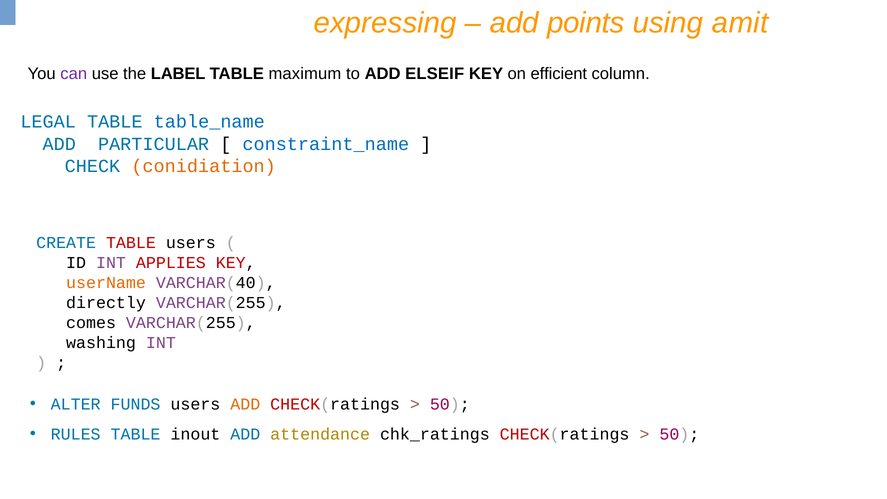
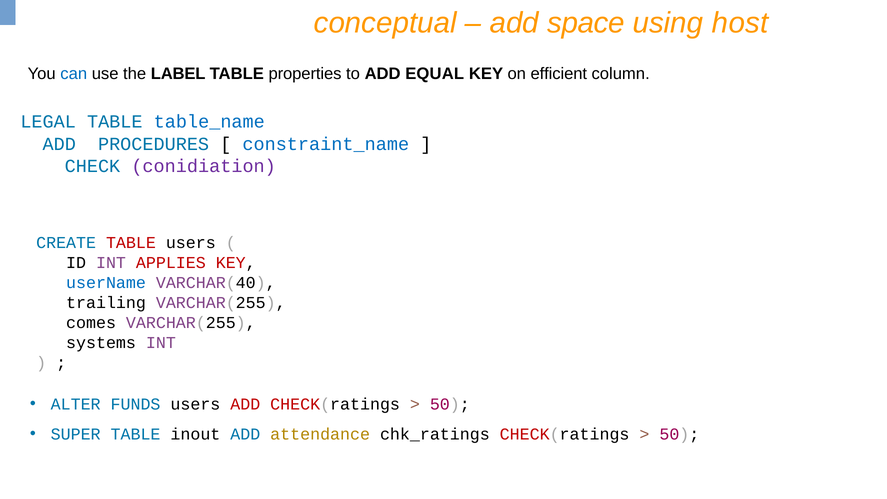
expressing: expressing -> conceptual
points: points -> space
amit: amit -> host
can colour: purple -> blue
maximum: maximum -> properties
ELSEIF: ELSEIF -> EQUAL
PARTICULAR: PARTICULAR -> PROCEDURES
conidiation colour: orange -> purple
userName colour: orange -> blue
directly: directly -> trailing
washing: washing -> systems
ADD at (245, 404) colour: orange -> red
RULES: RULES -> SUPER
